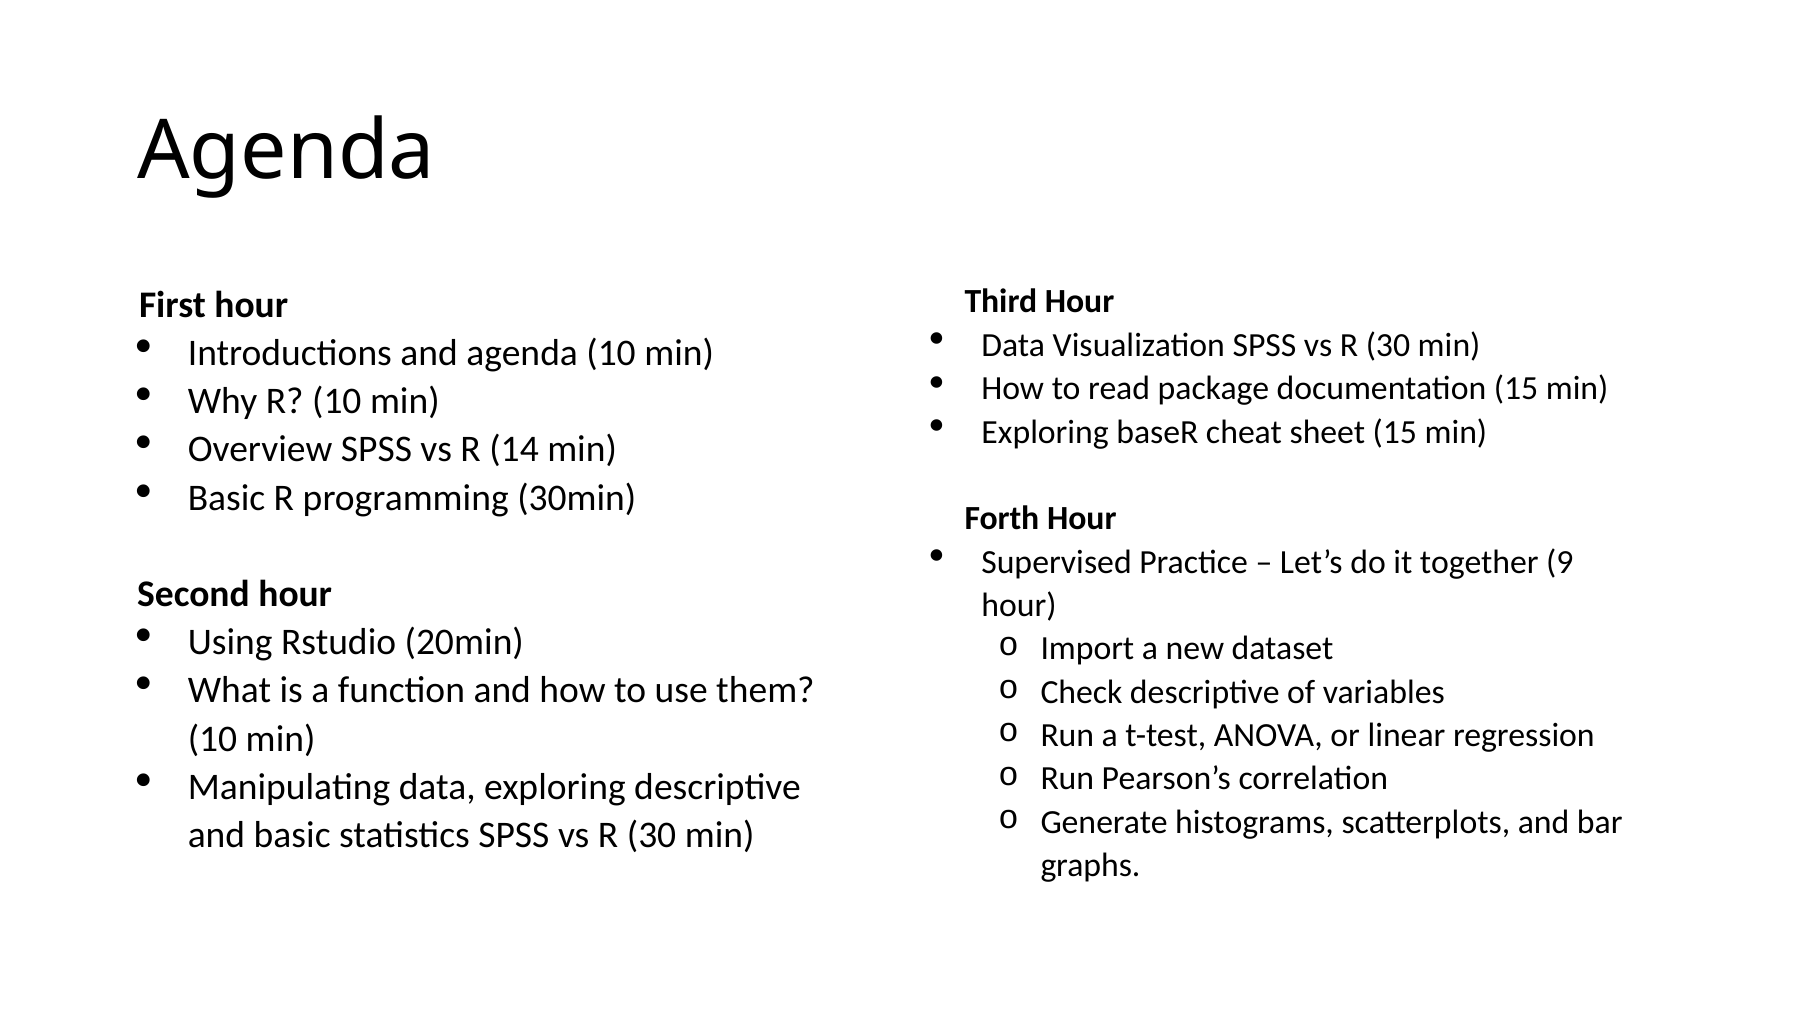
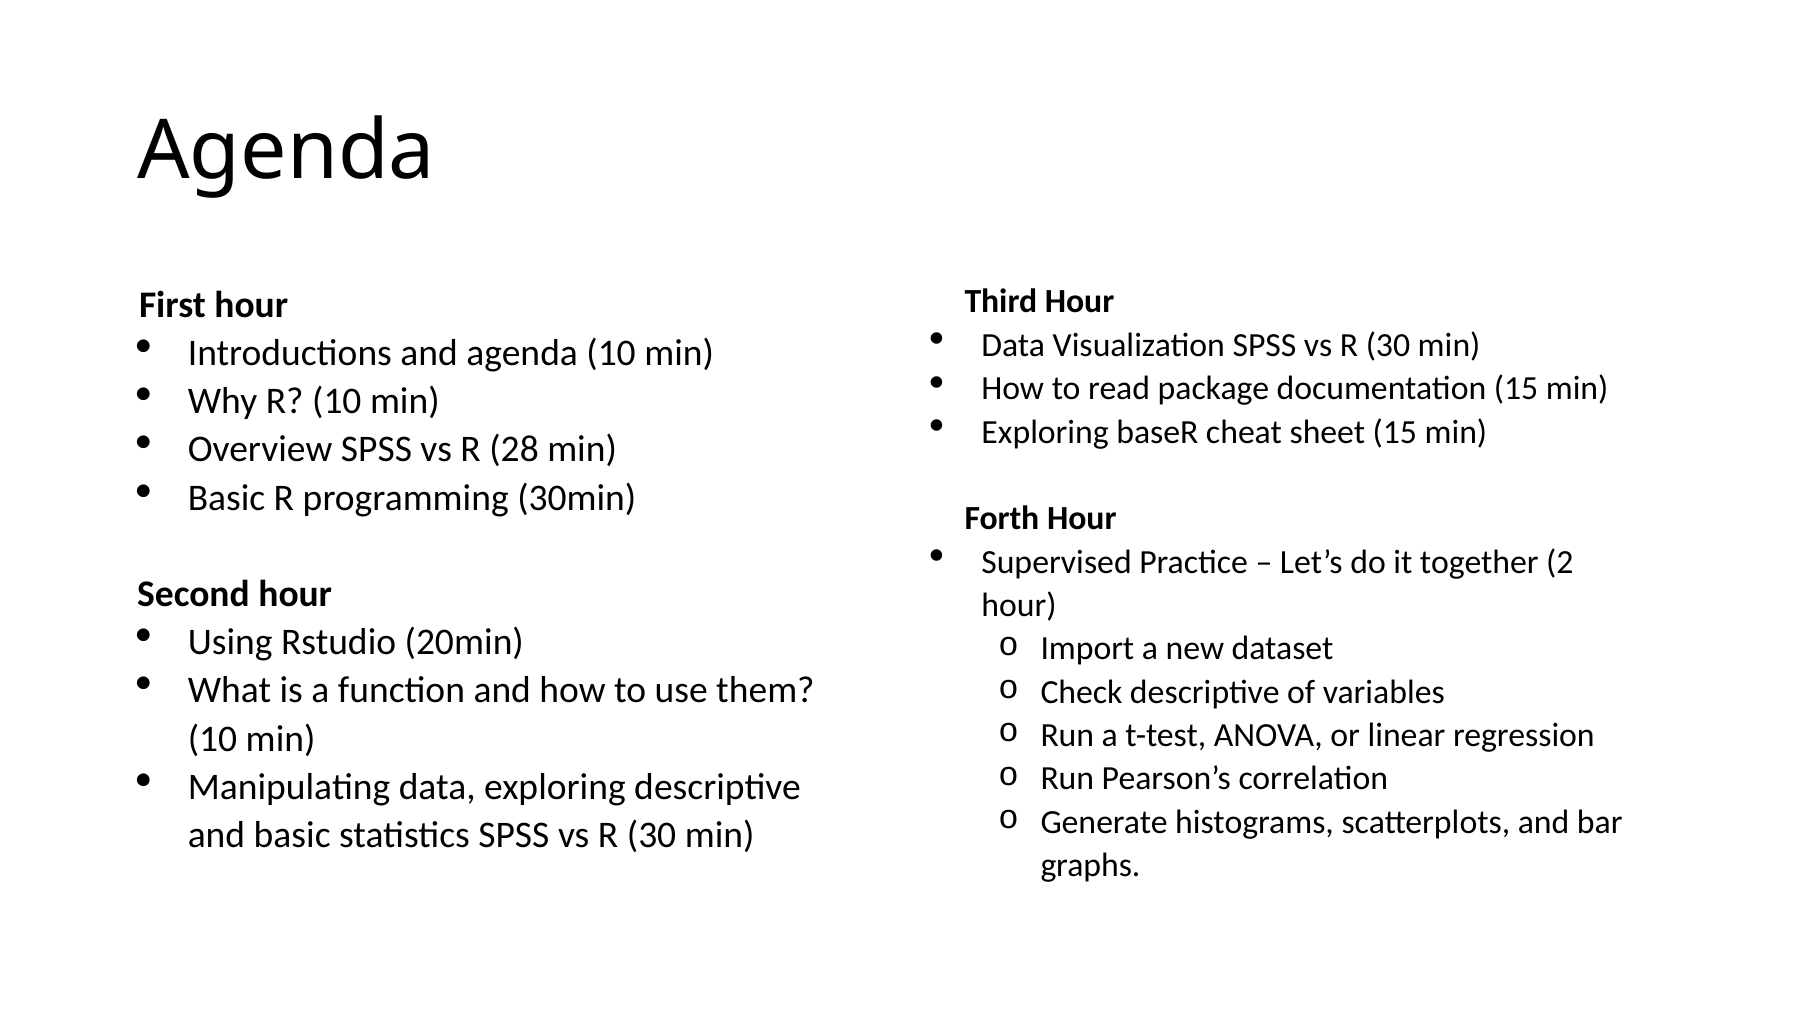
14: 14 -> 28
9: 9 -> 2
